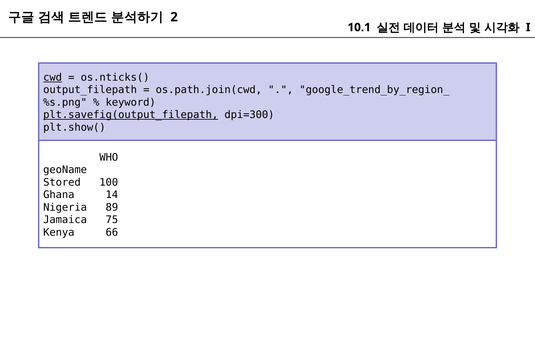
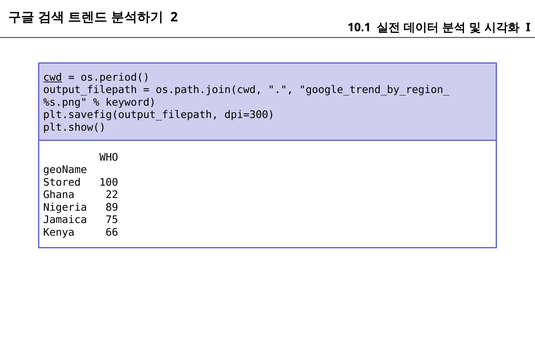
os.nticks(: os.nticks( -> os.period(
plt.savefig(output_filepath underline: present -> none
14: 14 -> 22
